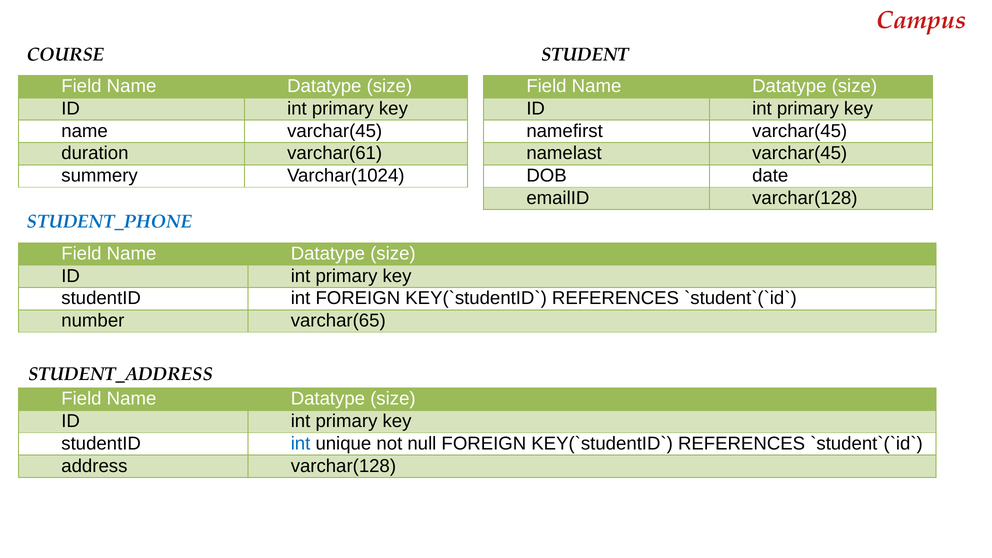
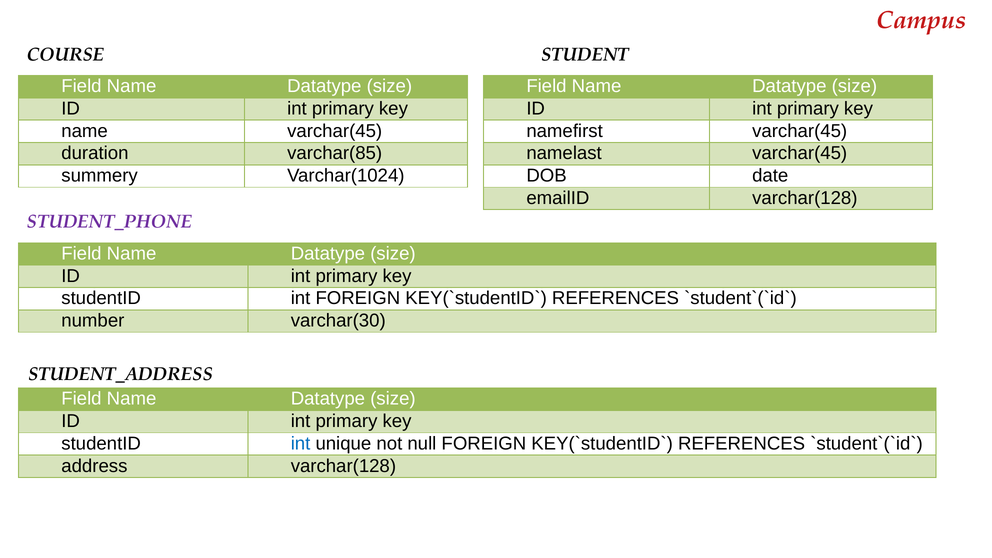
varchar(61: varchar(61 -> varchar(85
STUDENT_PHONE colour: blue -> purple
varchar(65: varchar(65 -> varchar(30
